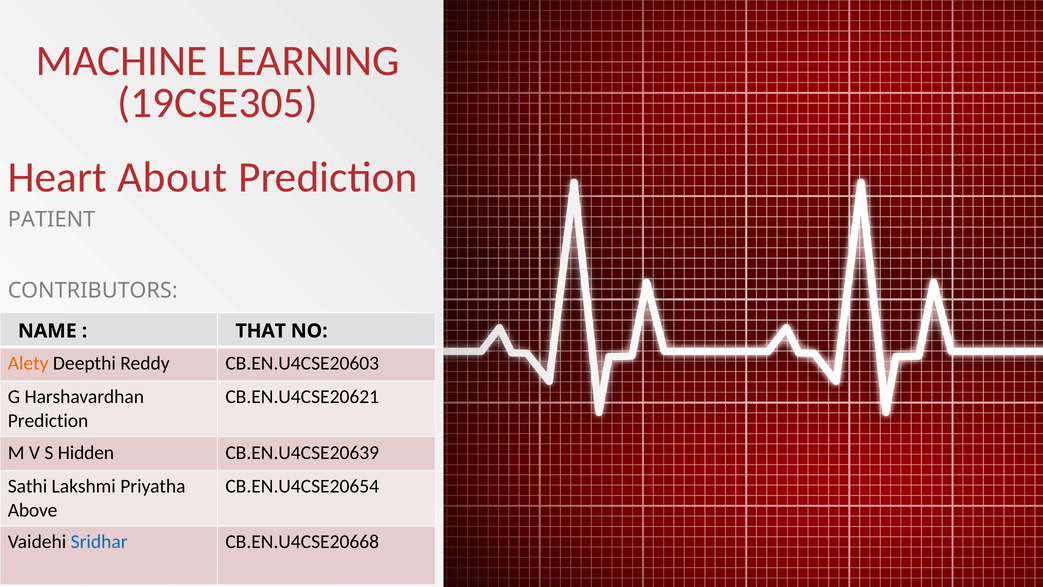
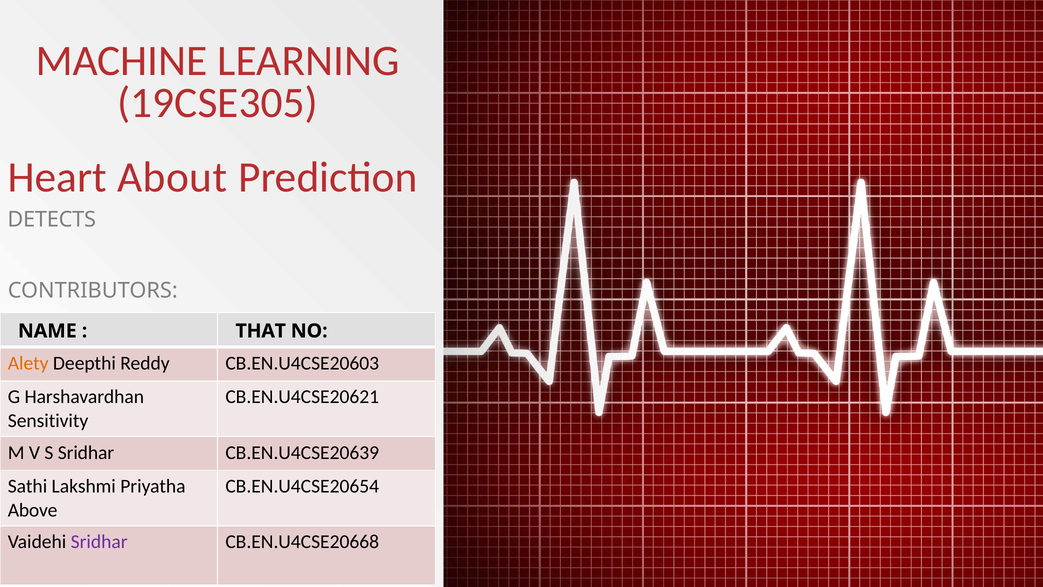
PATIENT: PATIENT -> DETECTS
Prediction at (48, 421): Prediction -> Sensitivity
S Hidden: Hidden -> Sridhar
Sridhar at (99, 542) colour: blue -> purple
